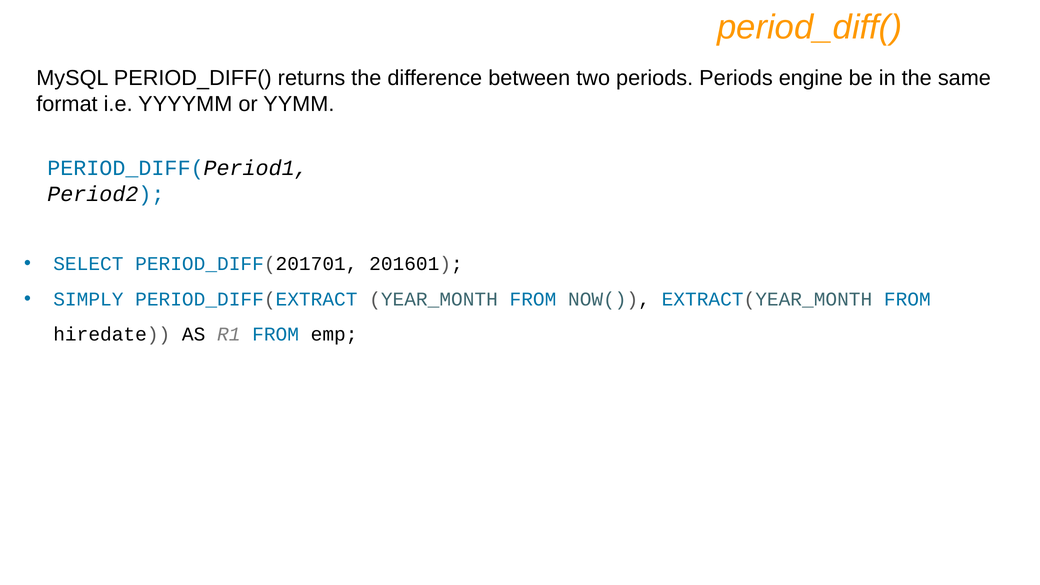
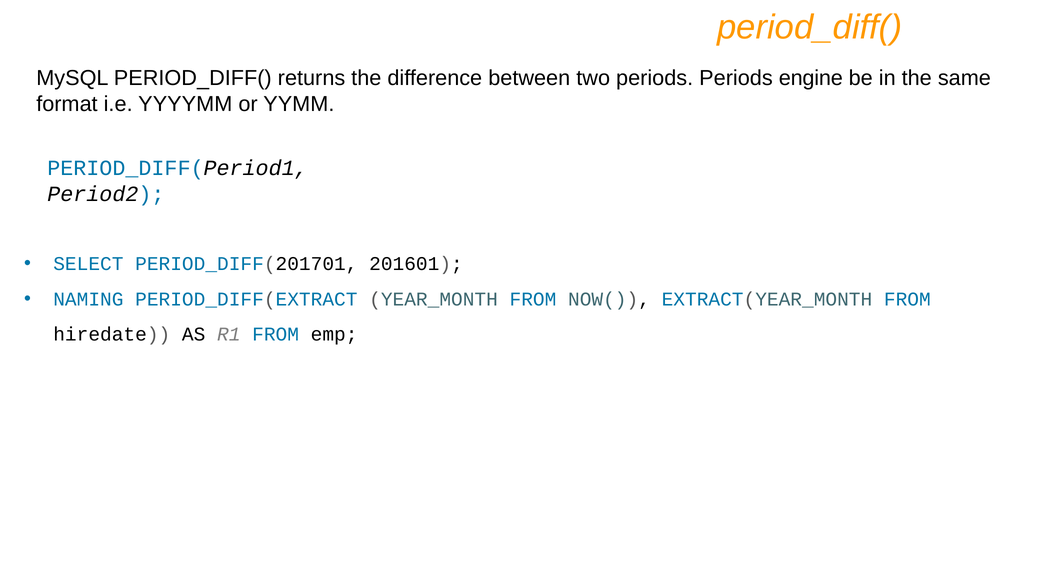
SIMPLY: SIMPLY -> NAMING
